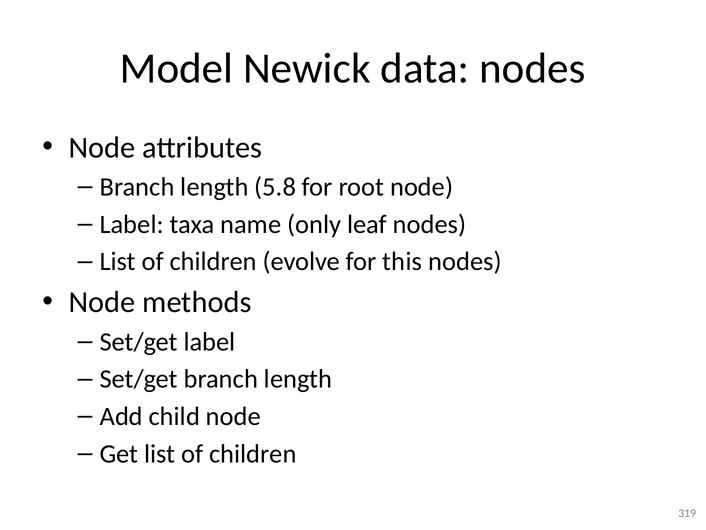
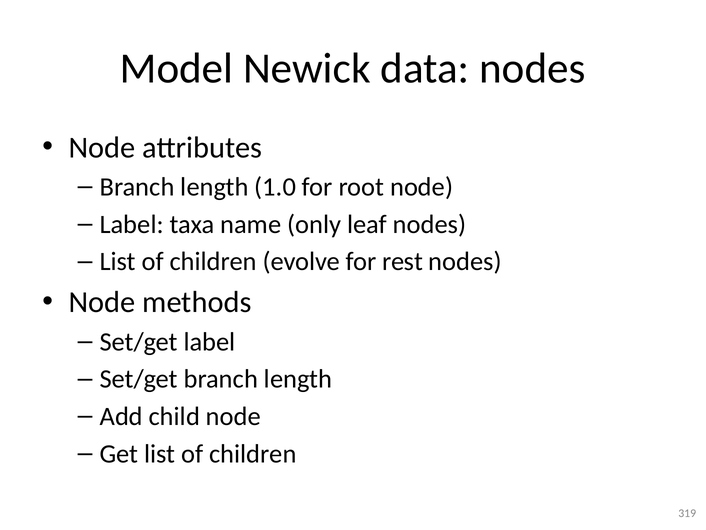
5.8: 5.8 -> 1.0
this: this -> rest
